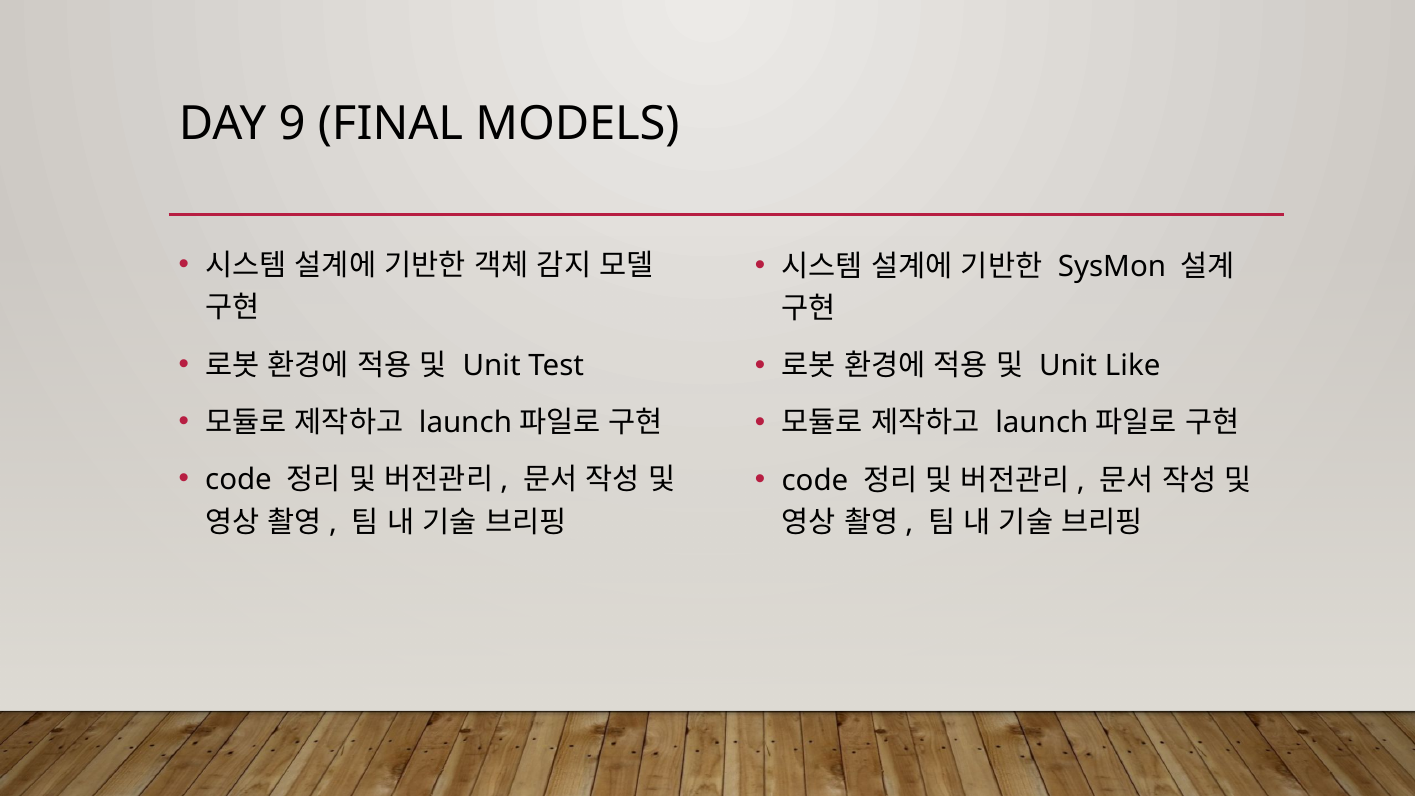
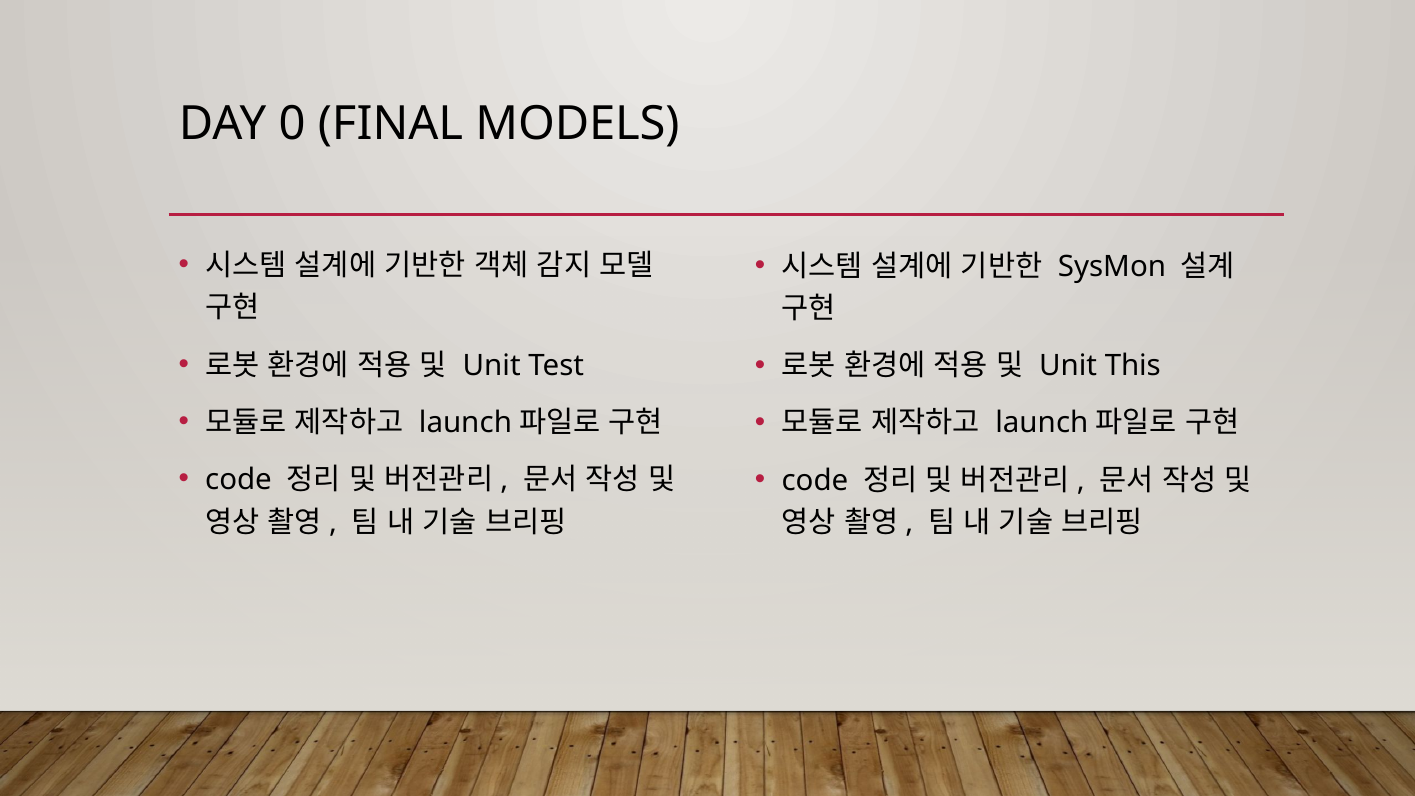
9: 9 -> 0
Like: Like -> This
